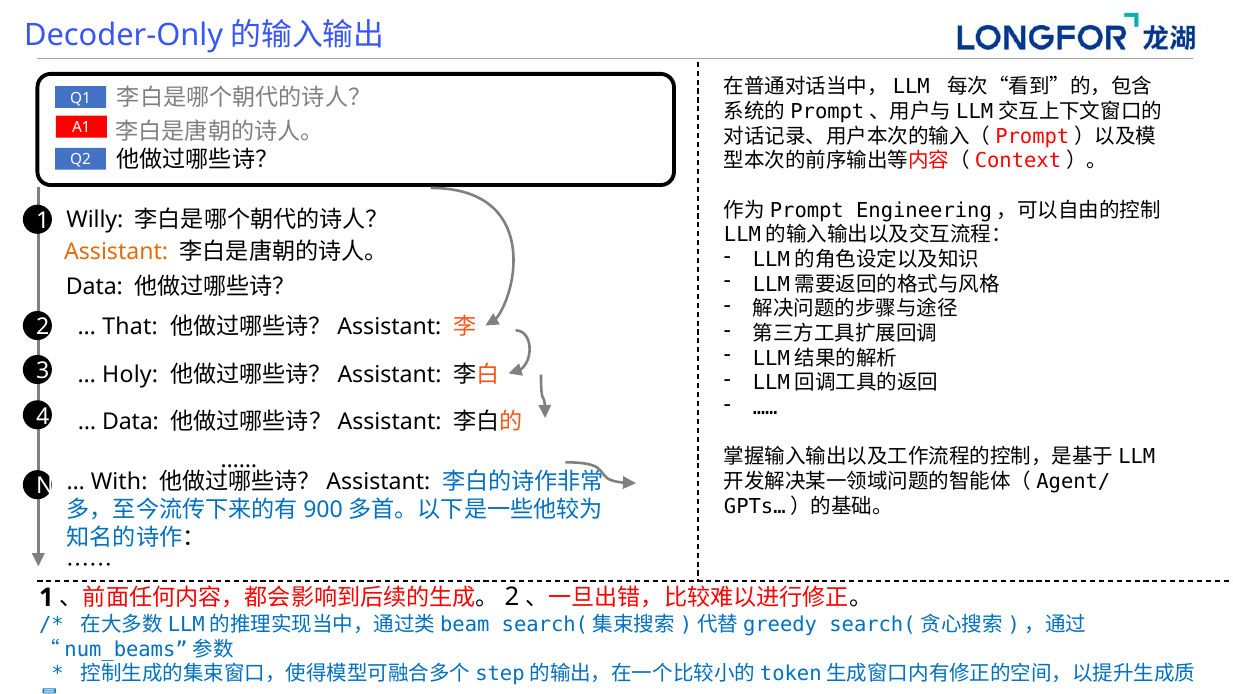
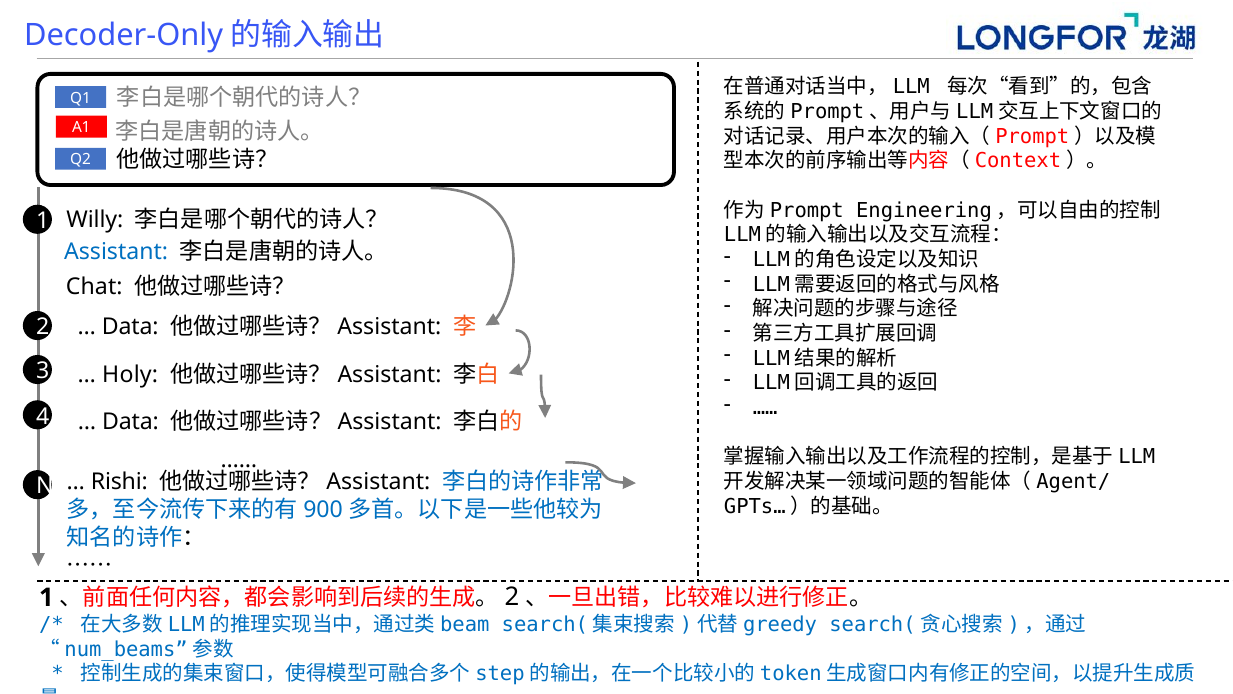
Assistant colour: orange -> blue
Data at (94, 286): Data -> Chat
That at (130, 327): That -> Data
With: With -> Rishi
